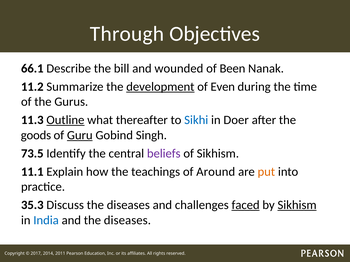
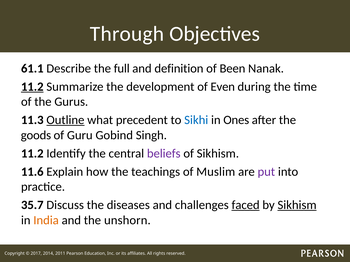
66.1: 66.1 -> 61.1
bill: bill -> full
wounded: wounded -> definition
11.2 at (32, 87) underline: none -> present
development underline: present -> none
thereafter: thereafter -> precedent
Doer: Doer -> Ones
Guru underline: present -> none
73.5 at (32, 154): 73.5 -> 11.2
11.1: 11.1 -> 11.6
Around: Around -> Muslim
put colour: orange -> purple
35.3: 35.3 -> 35.7
India colour: blue -> orange
and the diseases: diseases -> unshorn
